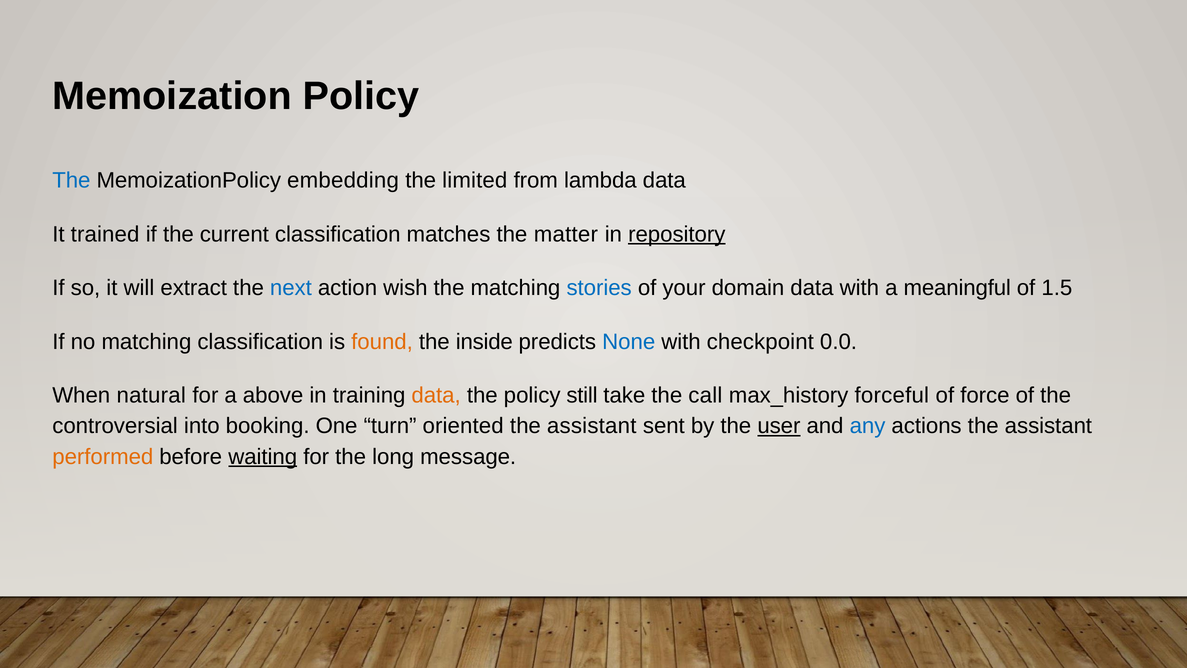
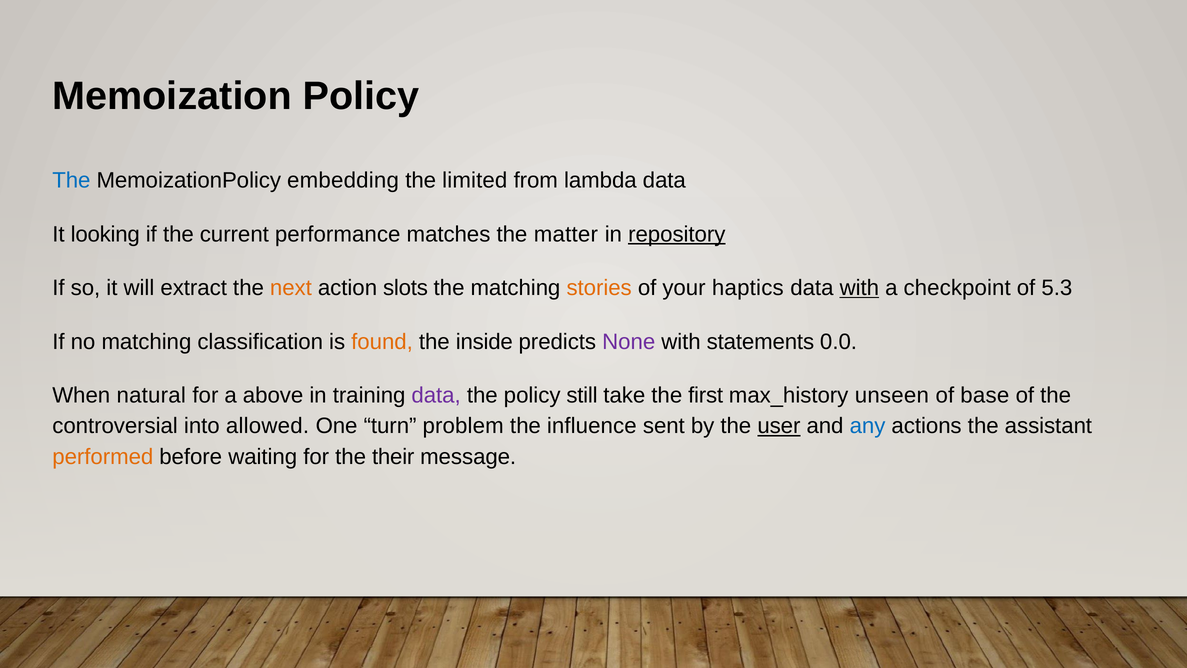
trained: trained -> looking
current classification: classification -> performance
next colour: blue -> orange
wish: wish -> slots
stories colour: blue -> orange
domain: domain -> haptics
with at (859, 288) underline: none -> present
meaningful: meaningful -> checkpoint
1.5: 1.5 -> 5.3
None colour: blue -> purple
checkpoint: checkpoint -> statements
data at (436, 395) colour: orange -> purple
call: call -> first
forceful: forceful -> unseen
force: force -> base
booking: booking -> allowed
oriented: oriented -> problem
assistant at (592, 426): assistant -> influence
waiting underline: present -> none
long: long -> their
